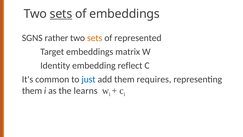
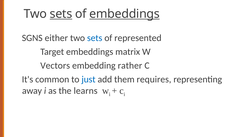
embeddings at (125, 14) underline: none -> present
rather: rather -> either
sets at (95, 38) colour: orange -> blue
Identity: Identity -> Vectors
reflect: reflect -> rather
them at (32, 90): them -> away
